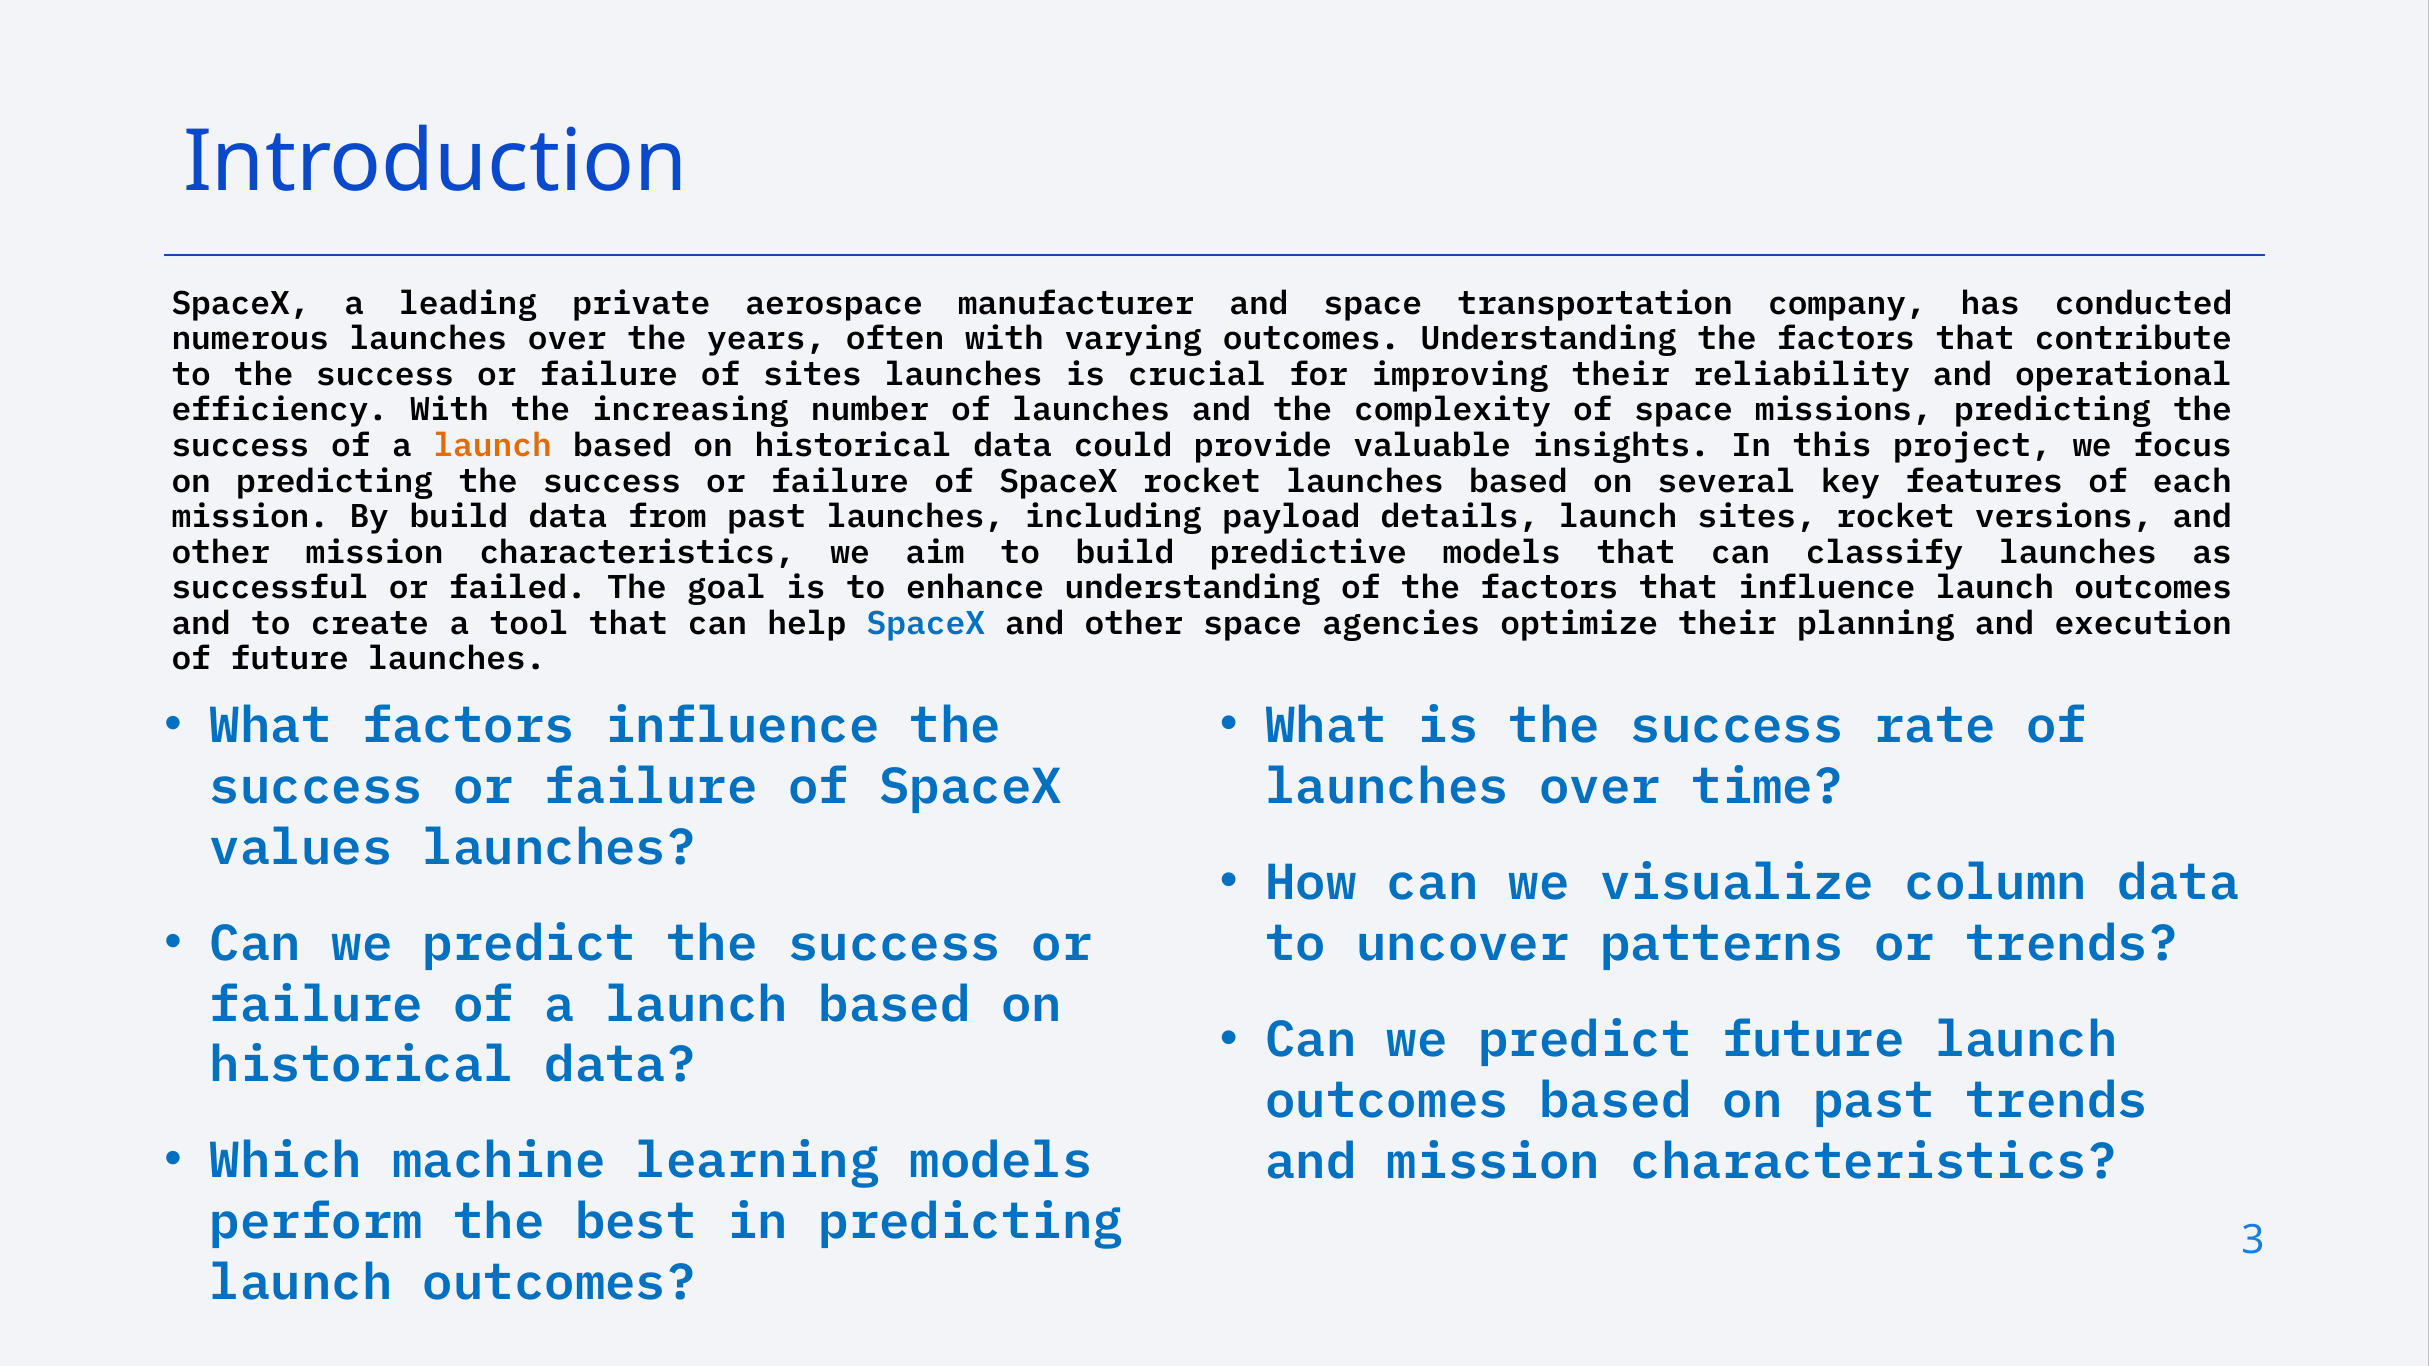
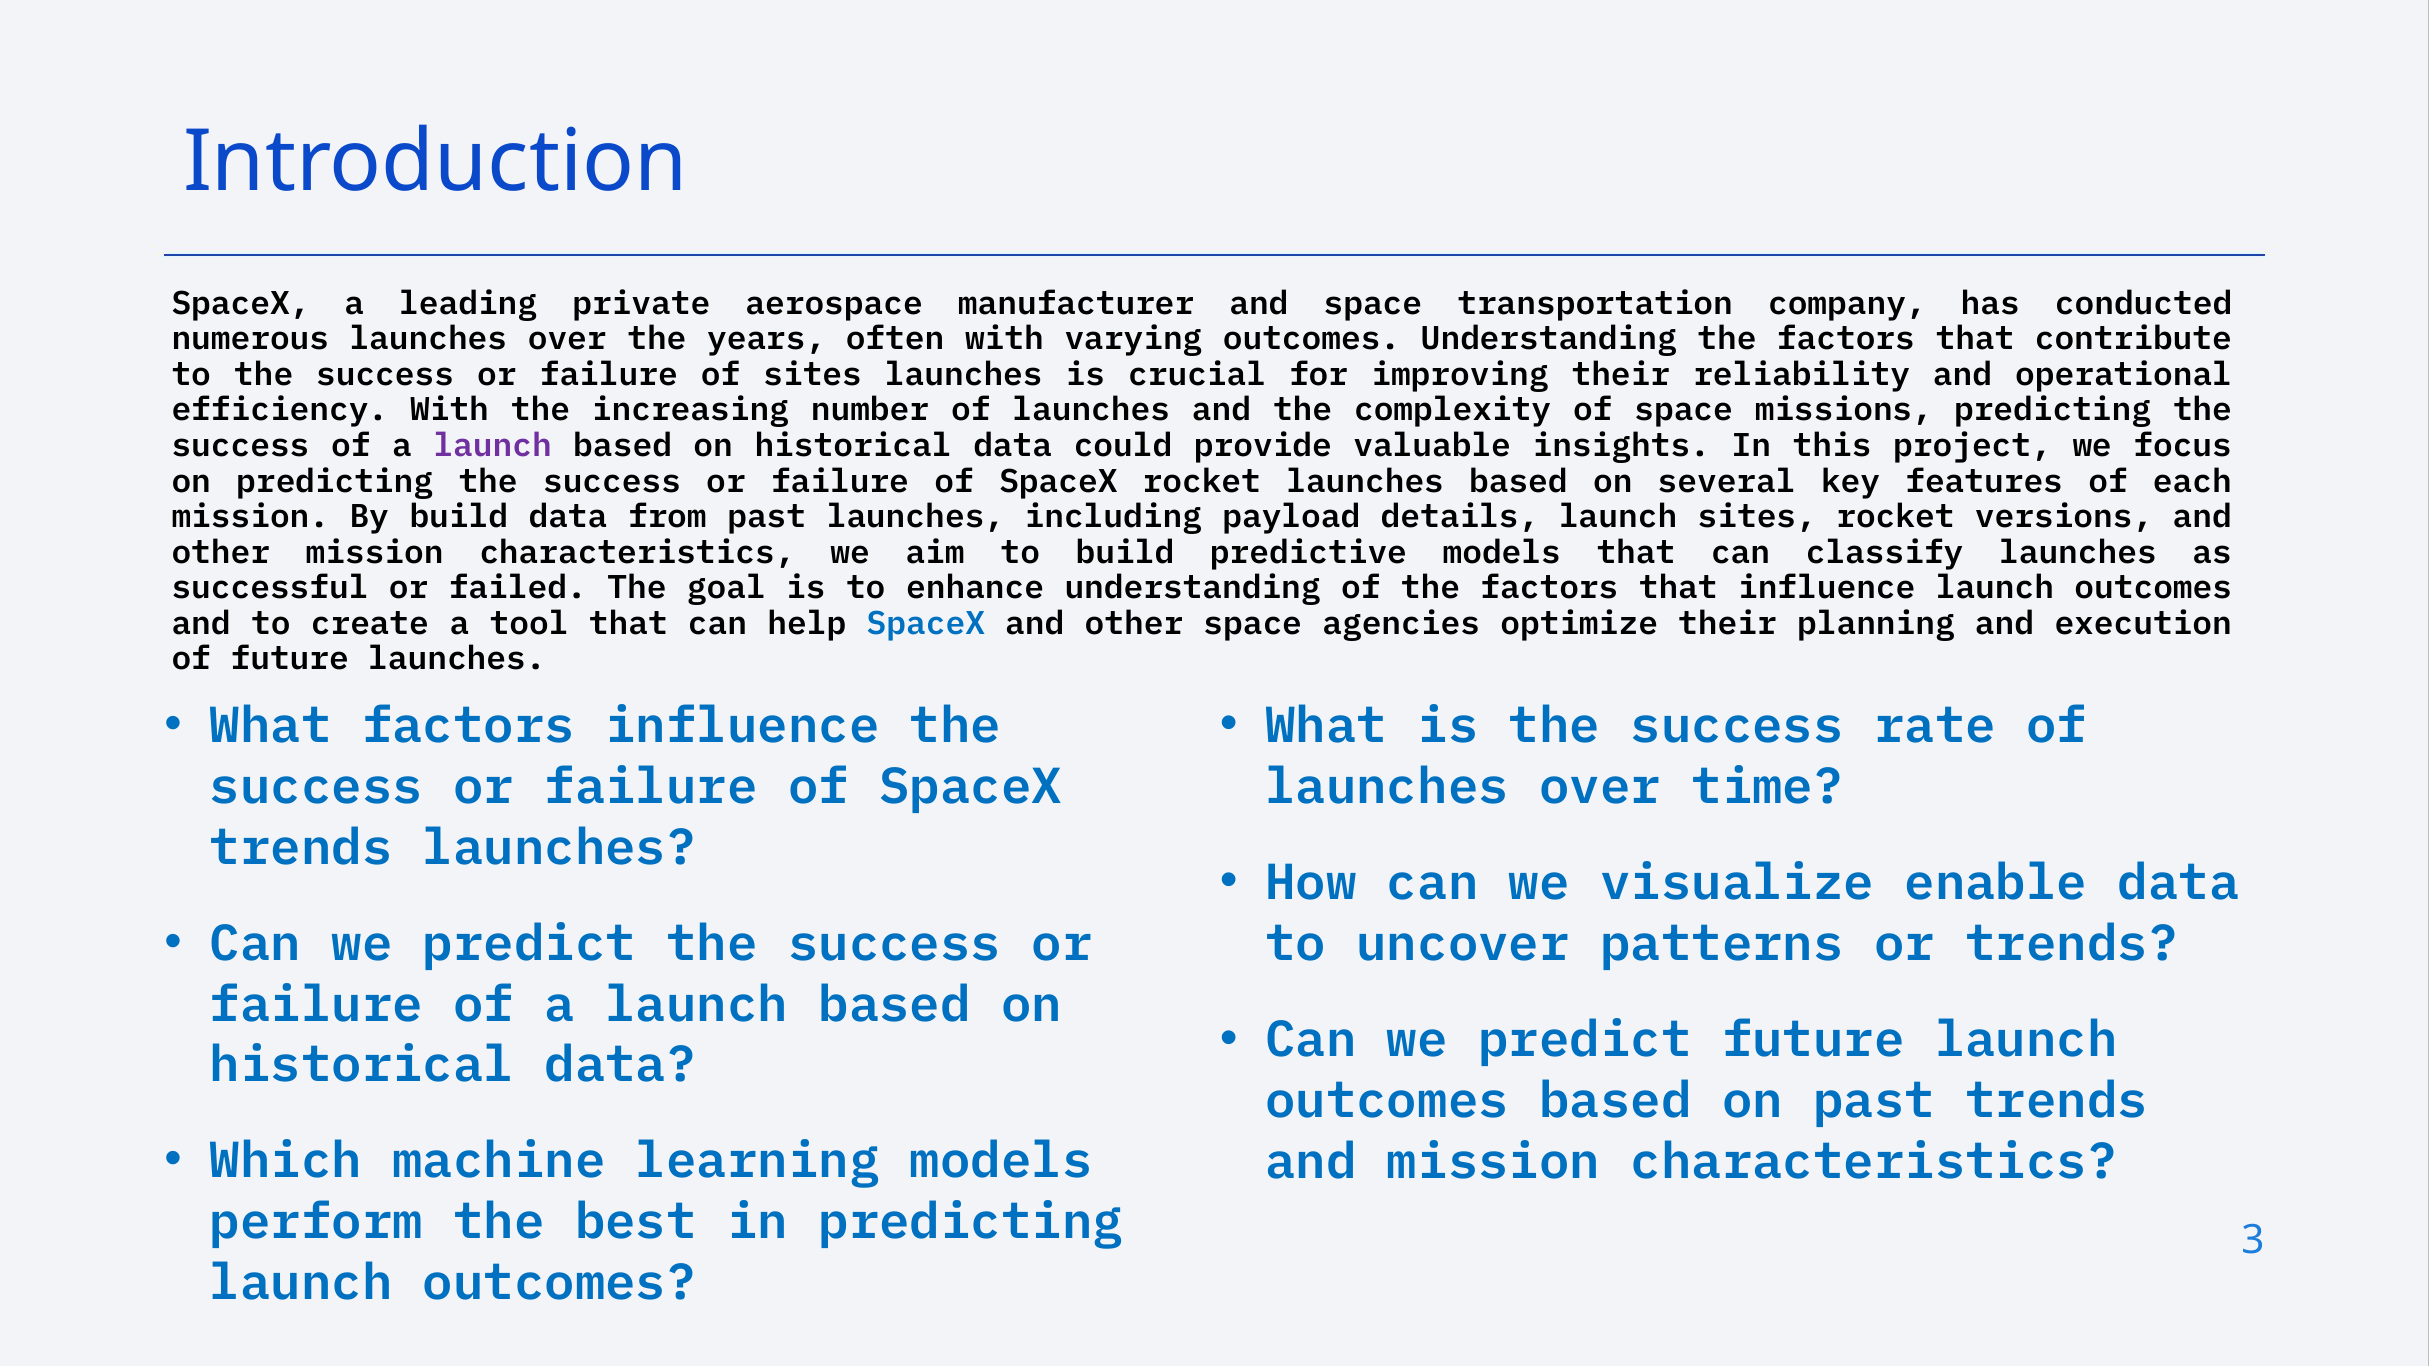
launch at (493, 446) colour: orange -> purple
values at (301, 848): values -> trends
column: column -> enable
